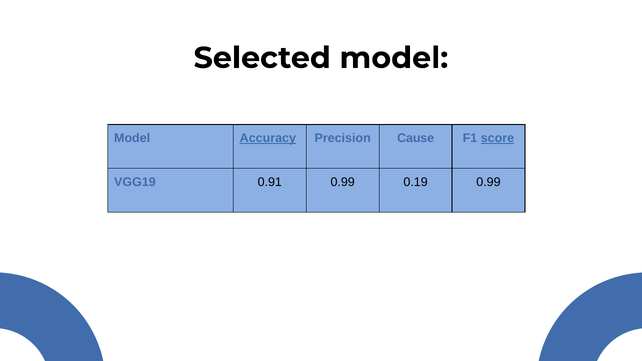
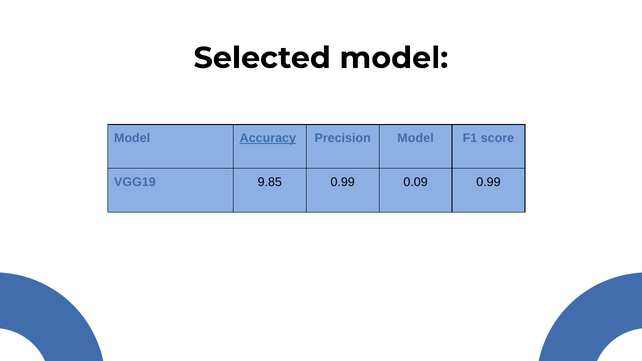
Precision Cause: Cause -> Model
score underline: present -> none
0.91: 0.91 -> 9.85
0.19: 0.19 -> 0.09
